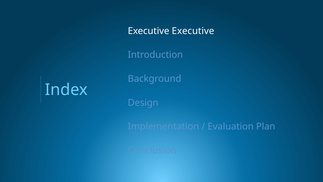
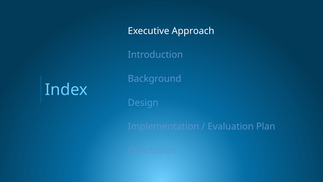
Executive Executive: Executive -> Approach
